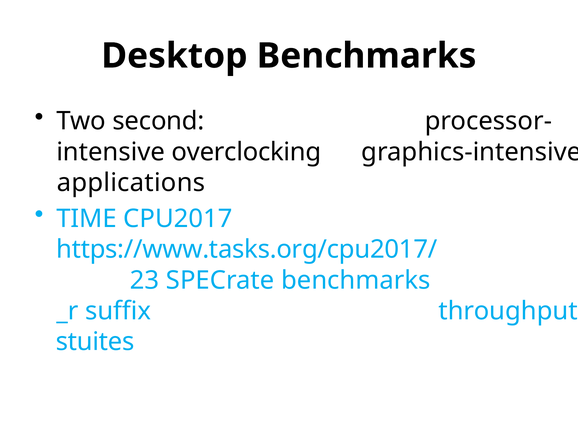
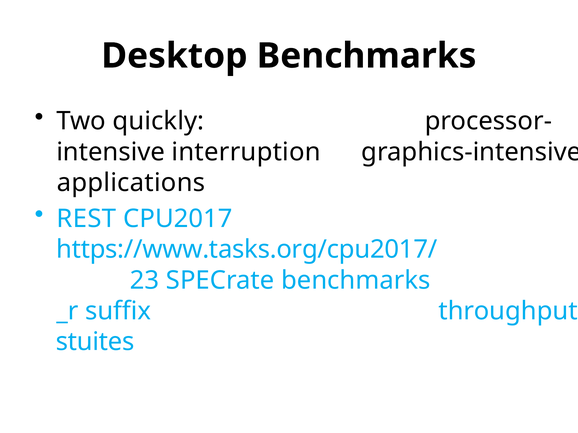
second: second -> quickly
overclocking: overclocking -> interruption
TIME: TIME -> REST
